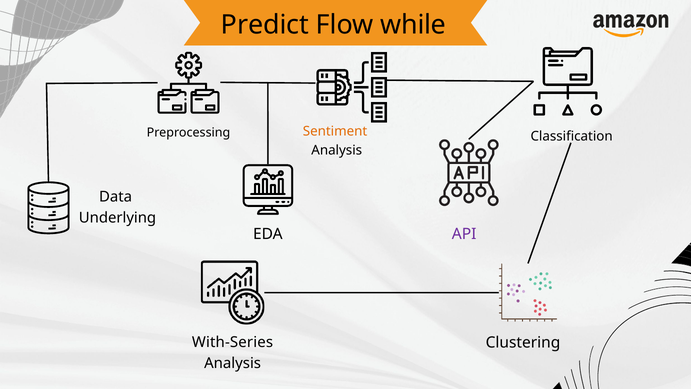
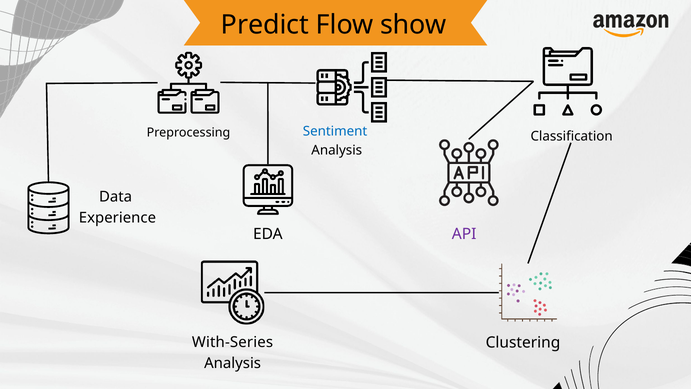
while: while -> show
Sentiment colour: orange -> blue
Underlying: Underlying -> Experience
